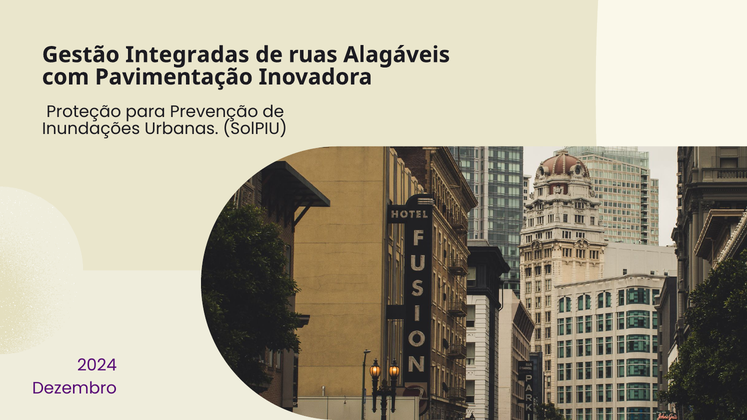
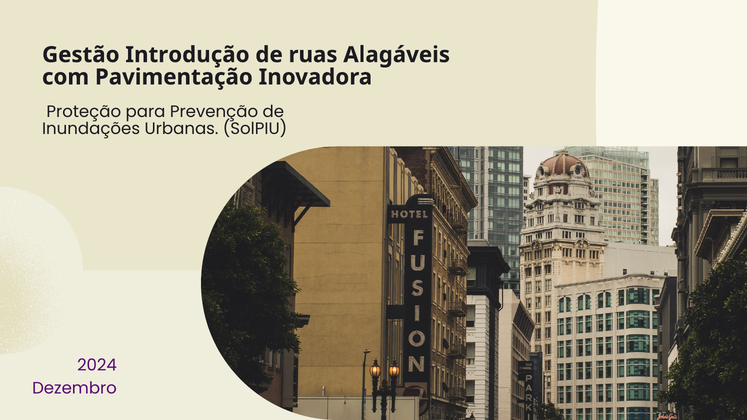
Integradas: Integradas -> Introdução
